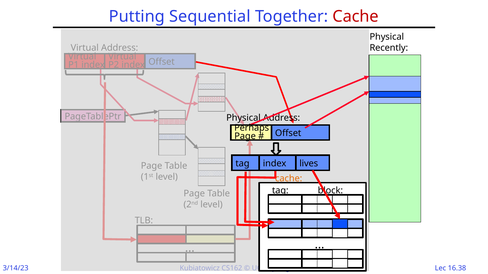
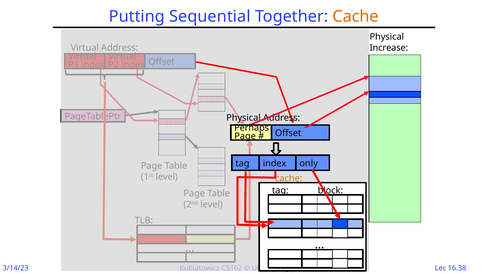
Cache at (356, 17) colour: red -> orange
Recently: Recently -> Increase
lives: lives -> only
